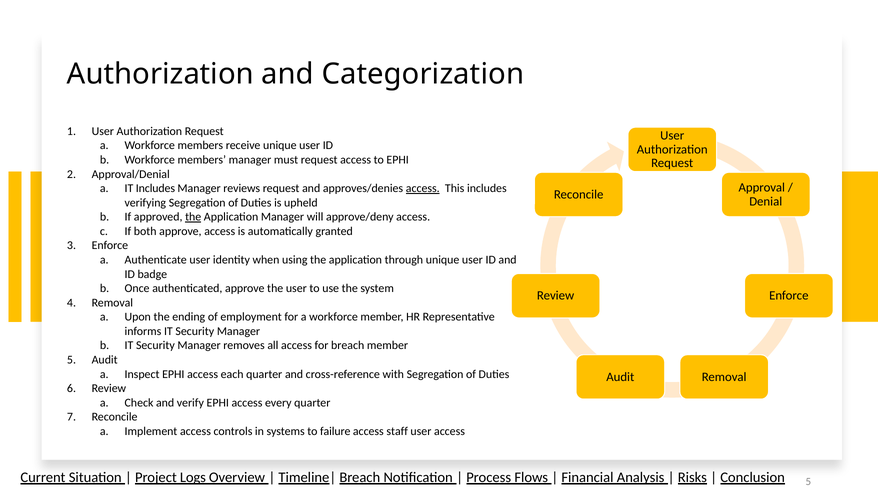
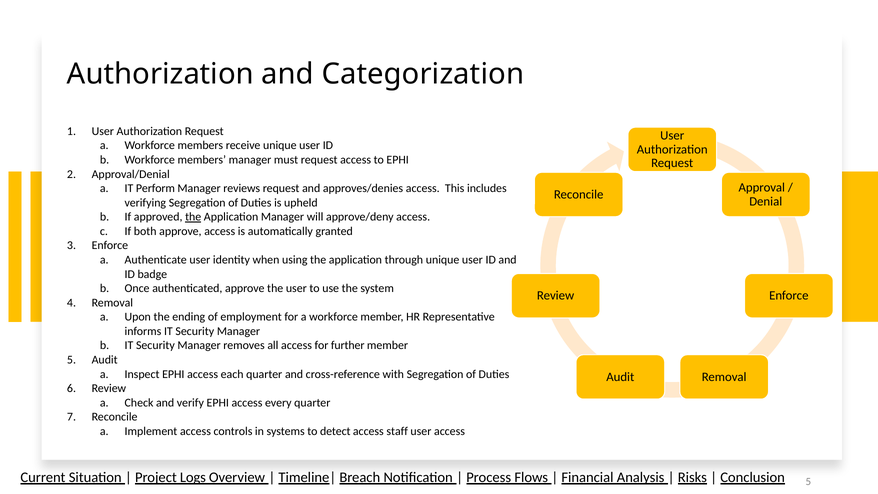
IT Includes: Includes -> Perform
access at (423, 188) underline: present -> none
for breach: breach -> further
failure: failure -> detect
